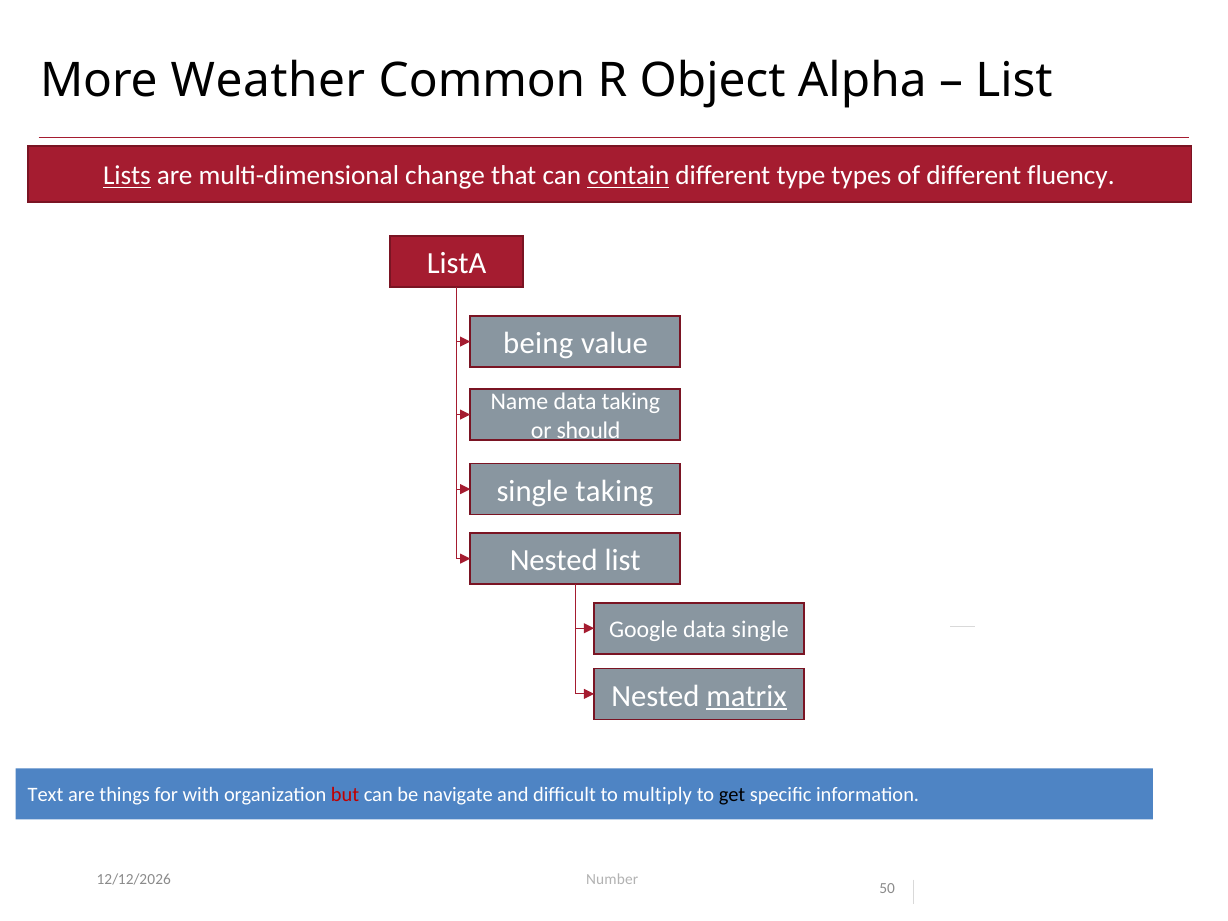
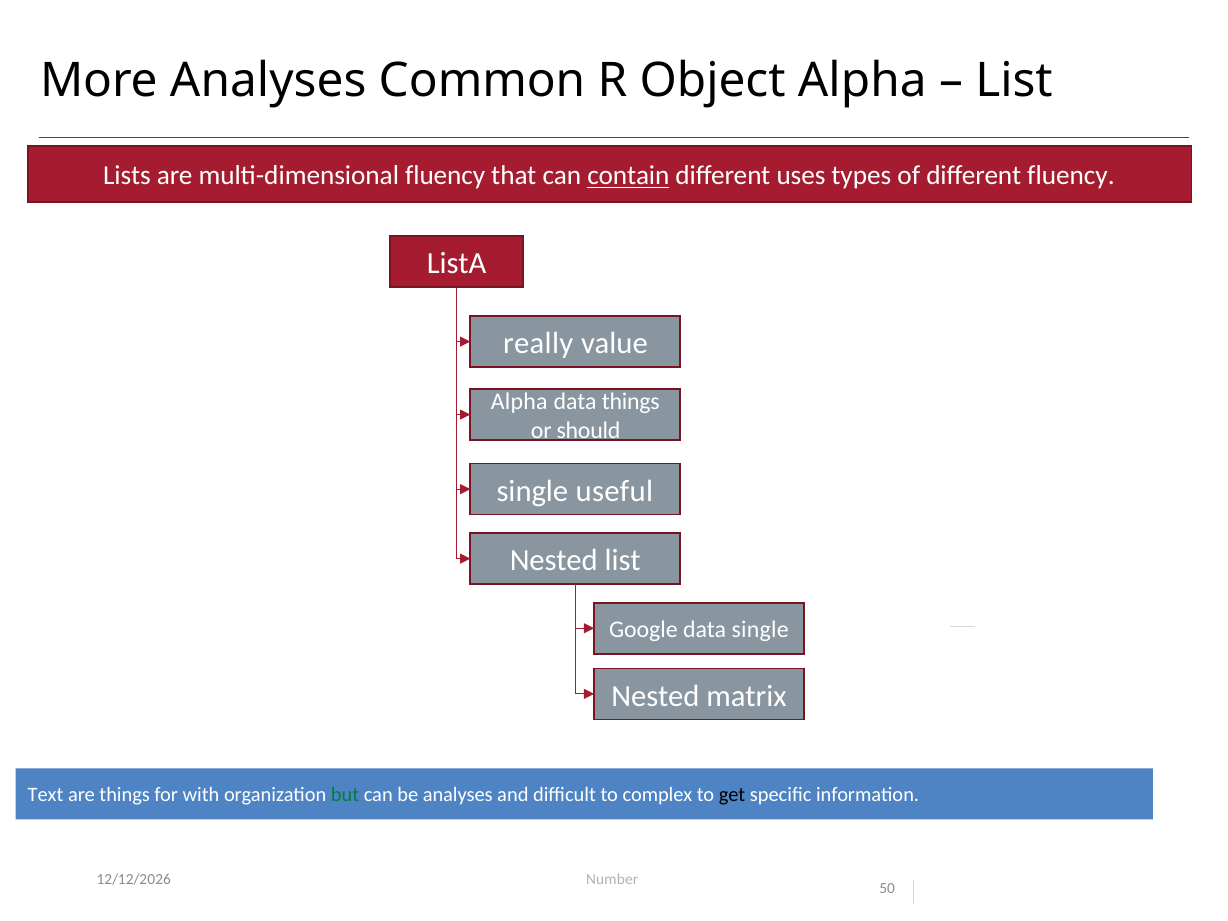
More Weather: Weather -> Analyses
Lists underline: present -> none
multi-dimensional change: change -> fluency
type: type -> uses
being: being -> really
Name at (519, 402): Name -> Alpha
data taking: taking -> things
single taking: taking -> useful
matrix underline: present -> none
but colour: red -> green
be navigate: navigate -> analyses
multiply: multiply -> complex
